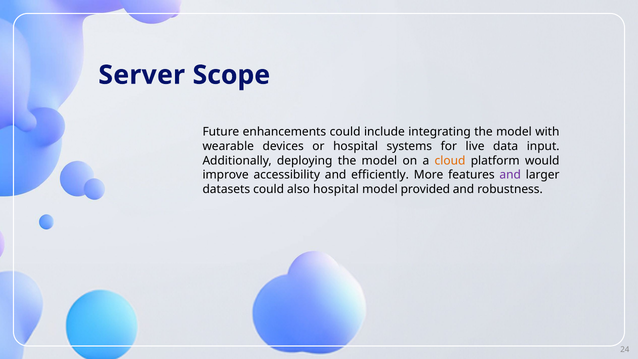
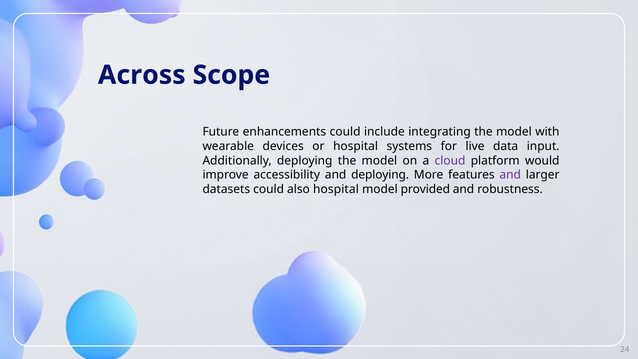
Server: Server -> Across
cloud colour: orange -> purple
and efficiently: efficiently -> deploying
